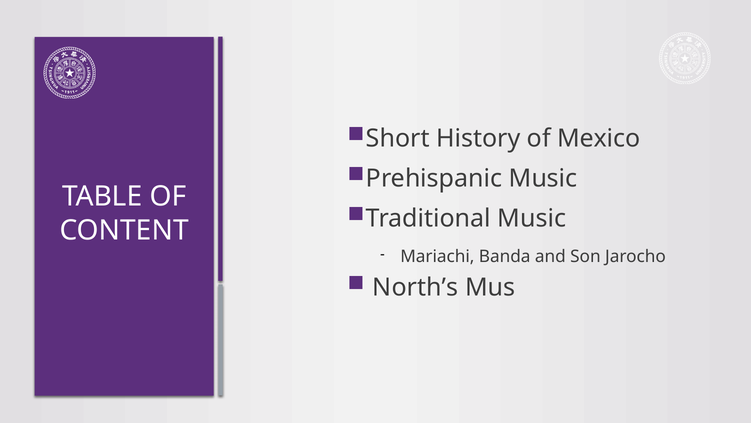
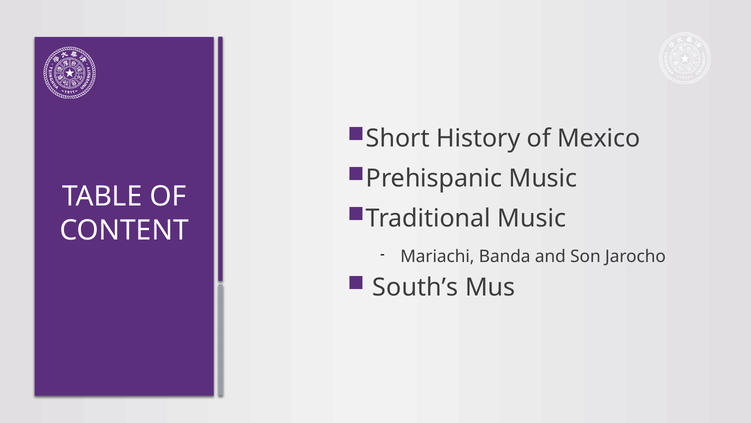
North’s: North’s -> South’s
